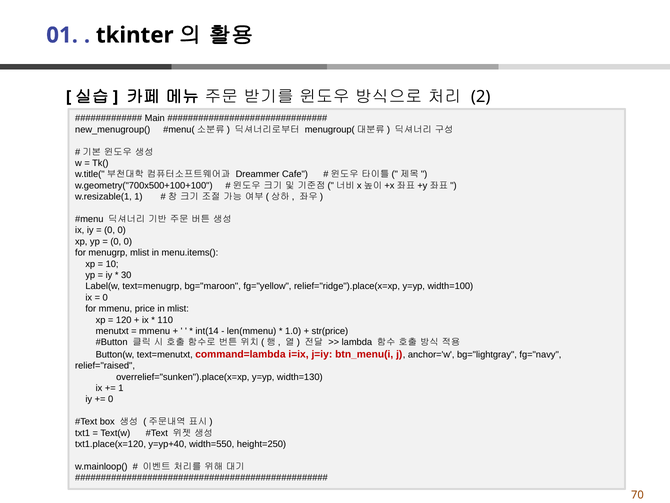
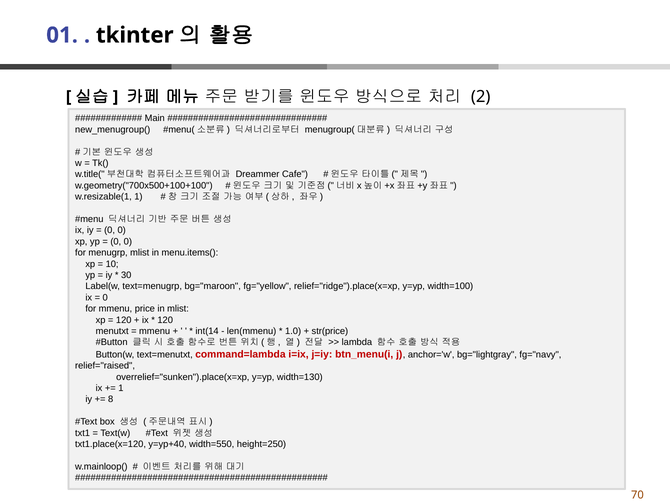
110 at (165, 320): 110 -> 120
0 at (111, 399): 0 -> 8
